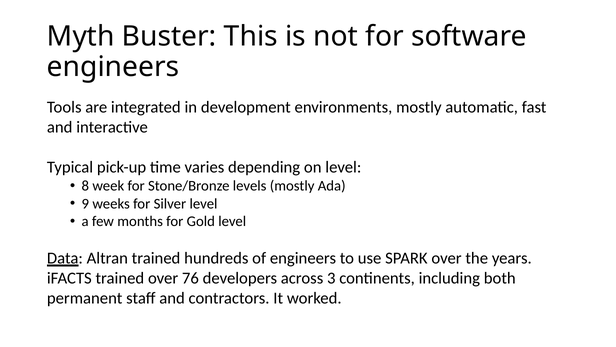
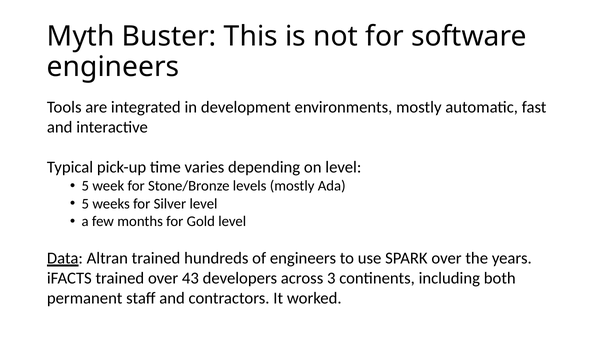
8 at (85, 186): 8 -> 5
9 at (85, 204): 9 -> 5
76: 76 -> 43
